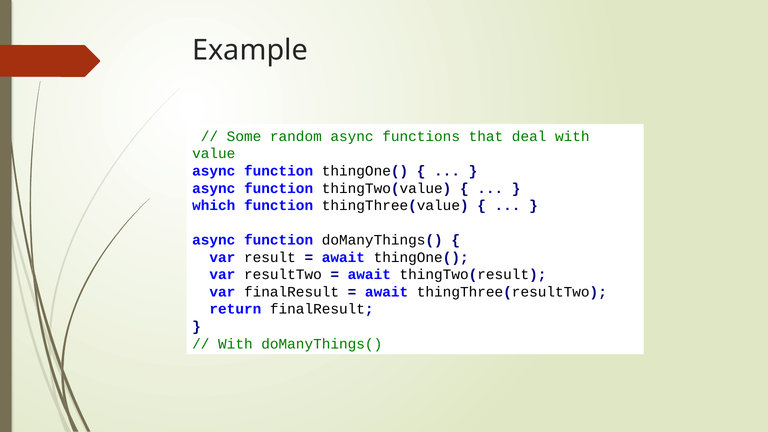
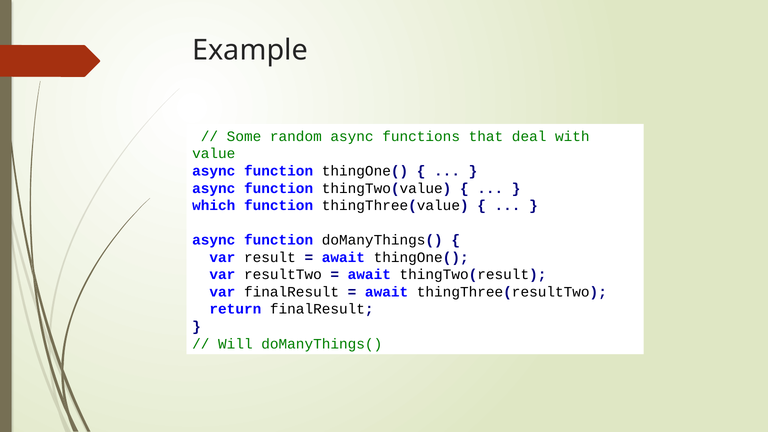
With at (235, 344): With -> Will
